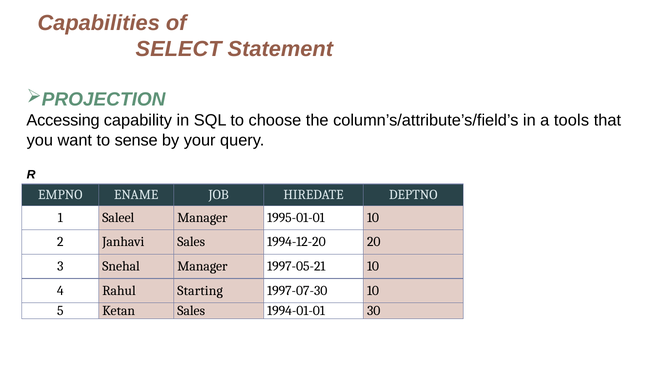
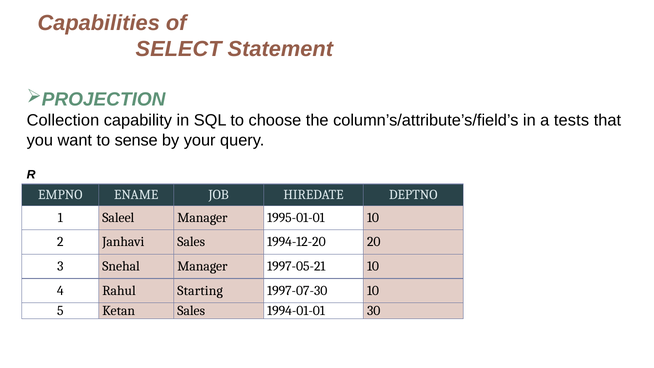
Accessing: Accessing -> Collection
tools: tools -> tests
